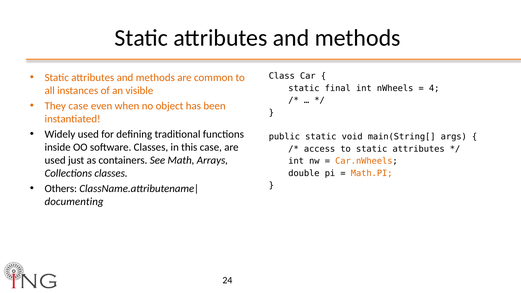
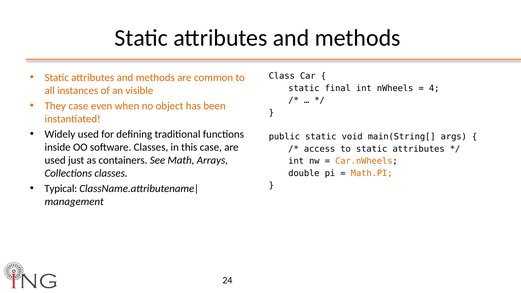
Others: Others -> Typical
documenting: documenting -> management
